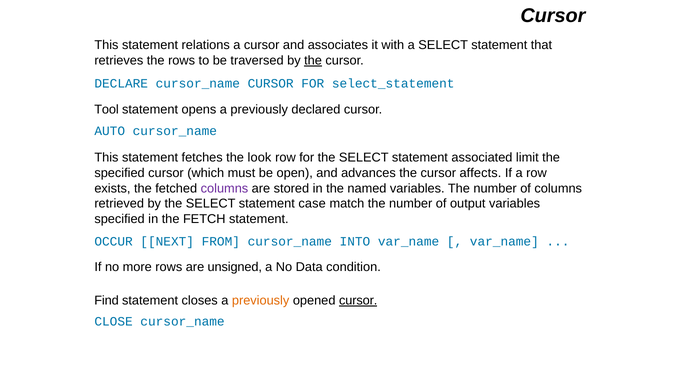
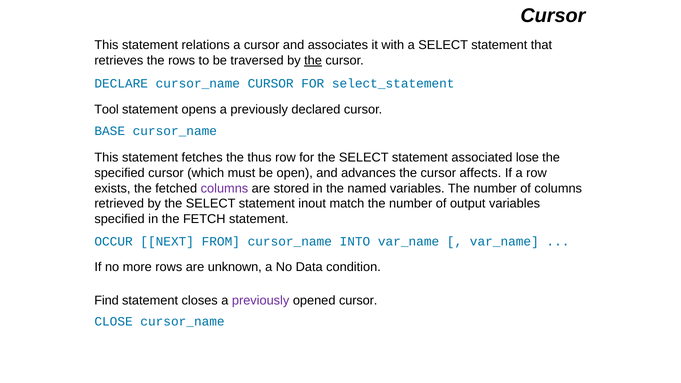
AUTO: AUTO -> BASE
look: look -> thus
limit: limit -> lose
case: case -> inout
unsigned: unsigned -> unknown
previously at (261, 301) colour: orange -> purple
cursor at (358, 301) underline: present -> none
